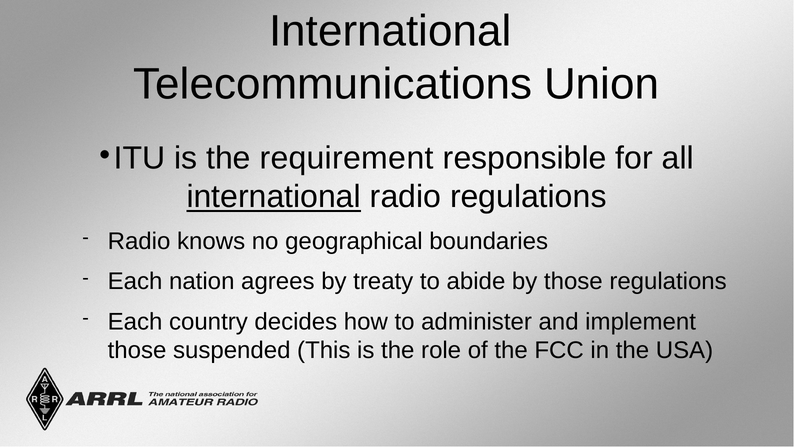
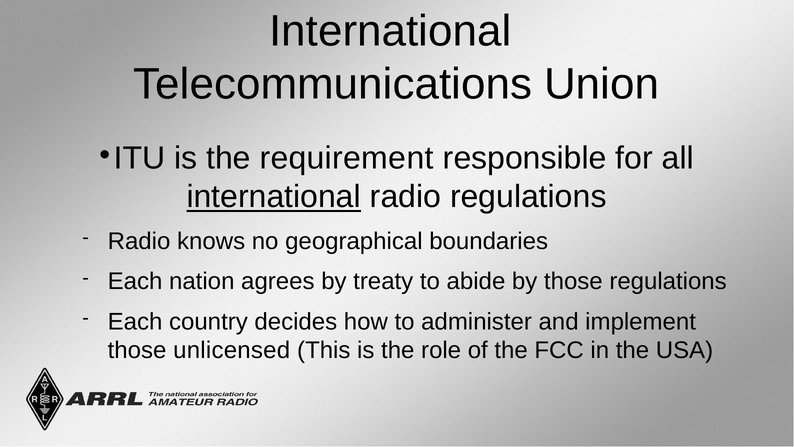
suspended: suspended -> unlicensed
